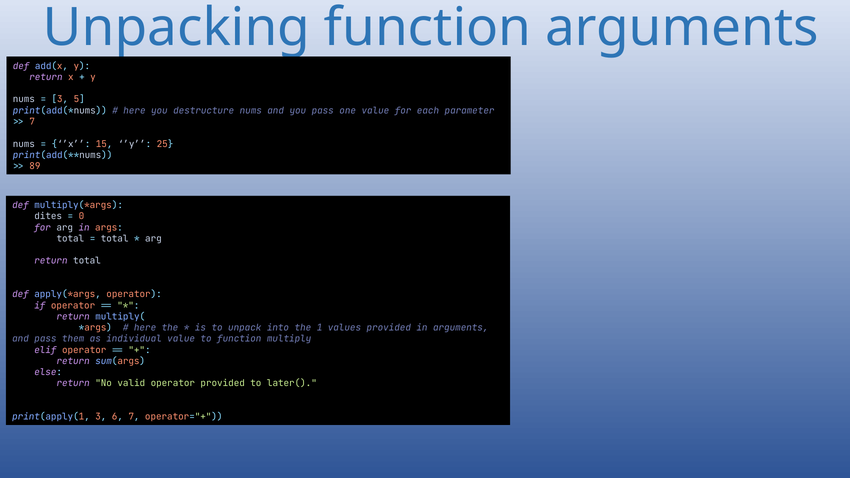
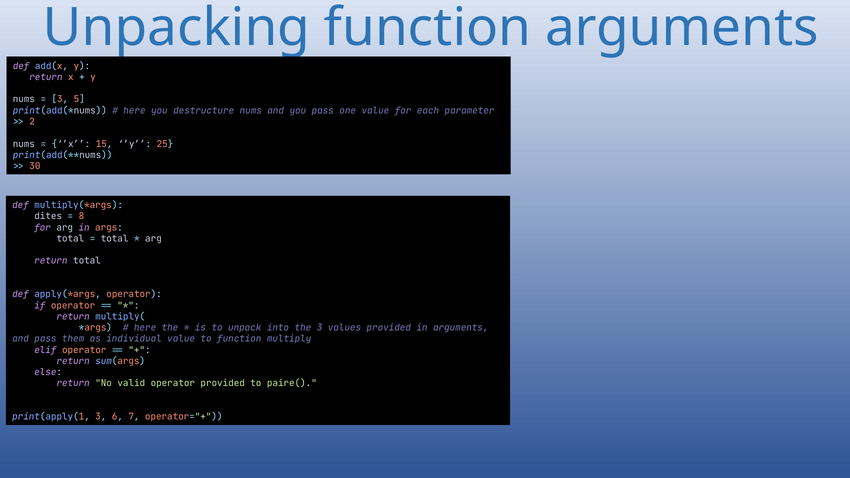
7 at (32, 122): 7 -> 2
89: 89 -> 30
0: 0 -> 8
the 1: 1 -> 3
later(: later( -> paire(
